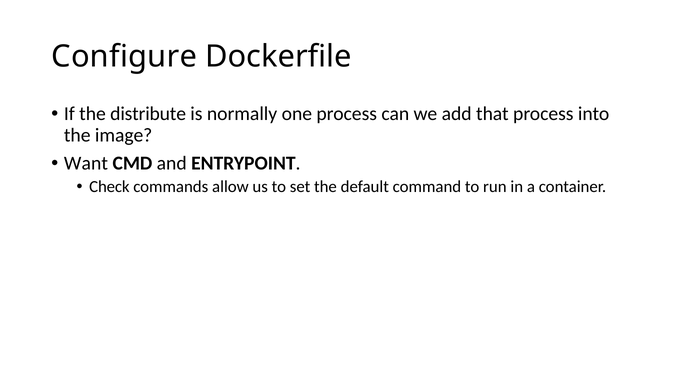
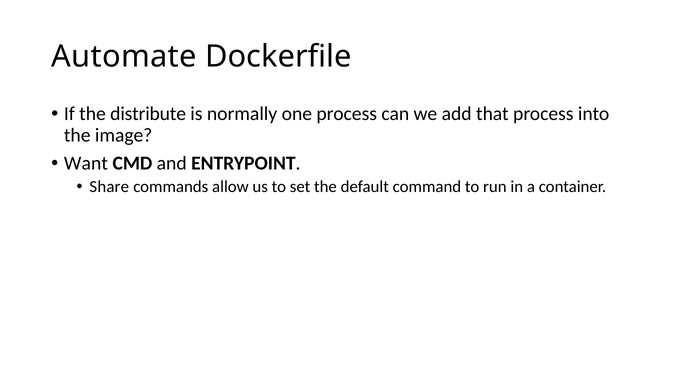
Configure: Configure -> Automate
Check: Check -> Share
